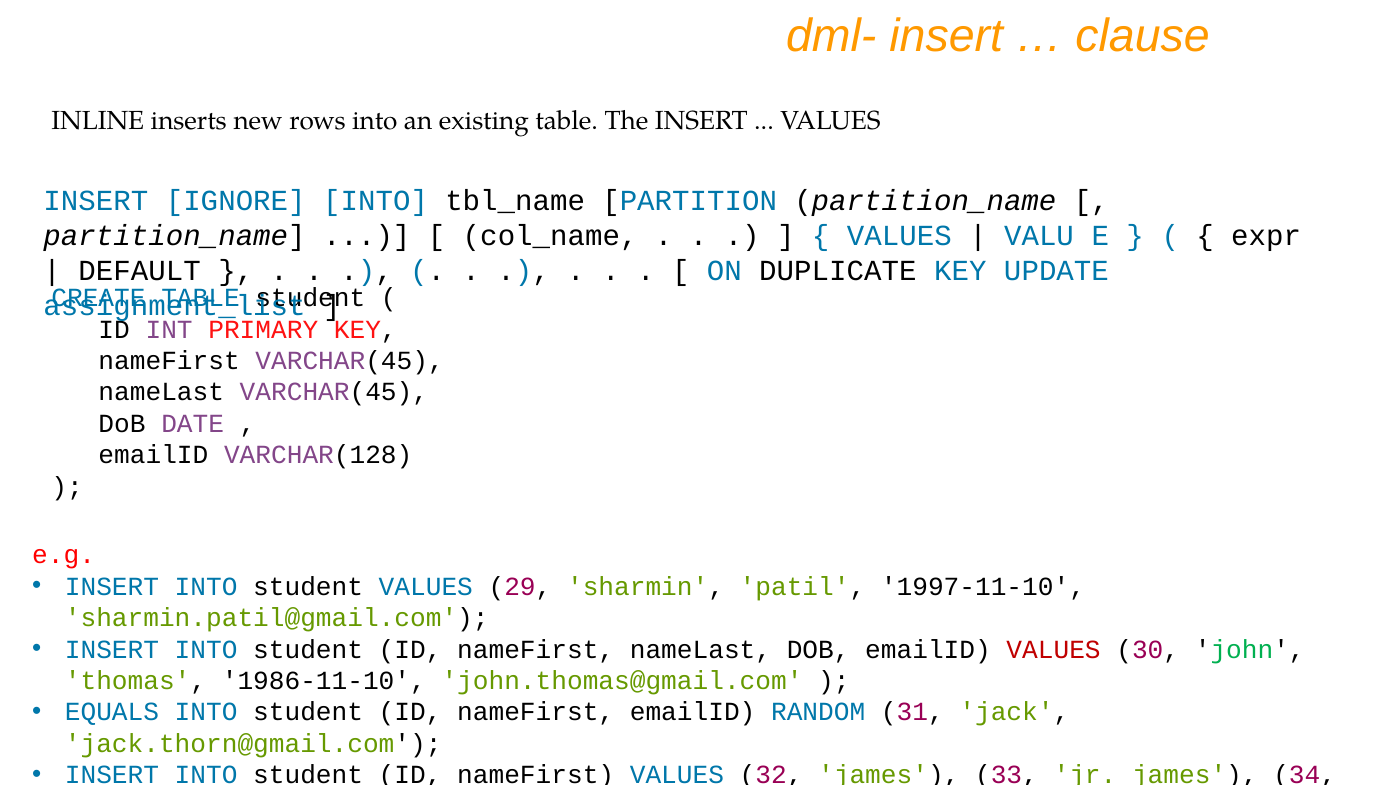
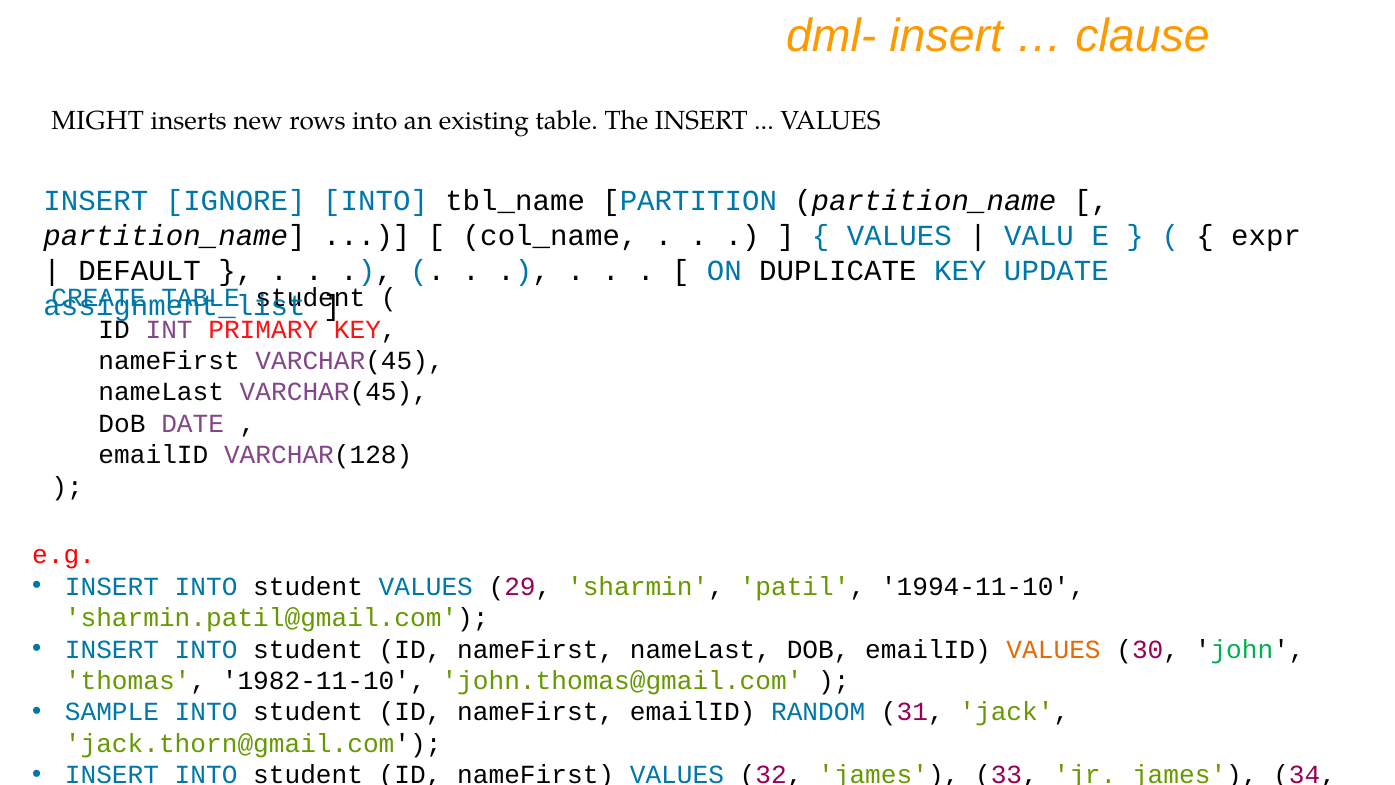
INLINE: INLINE -> MIGHT
1997-11-10: 1997-11-10 -> 1994-11-10
VALUES at (1054, 649) colour: red -> orange
1986-11-10: 1986-11-10 -> 1982-11-10
EQUALS: EQUALS -> SAMPLE
